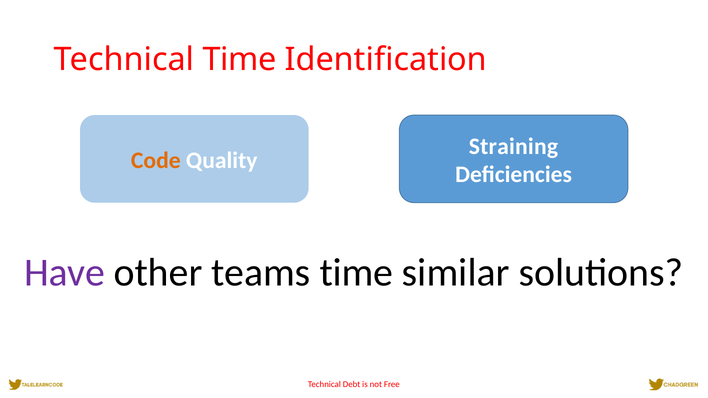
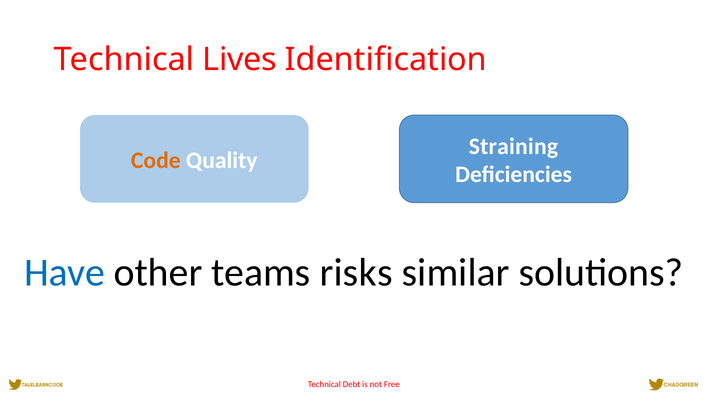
Technical Time: Time -> Lives
Have colour: purple -> blue
teams time: time -> risks
